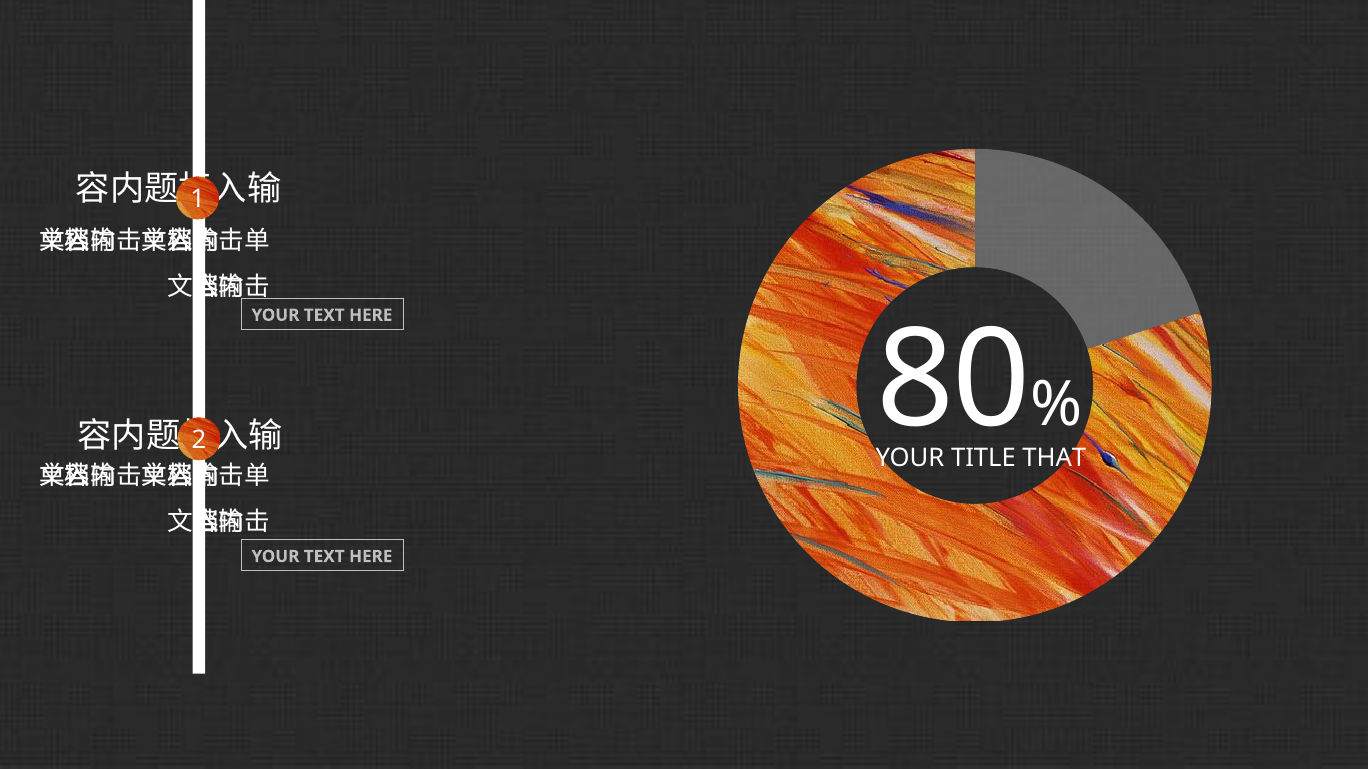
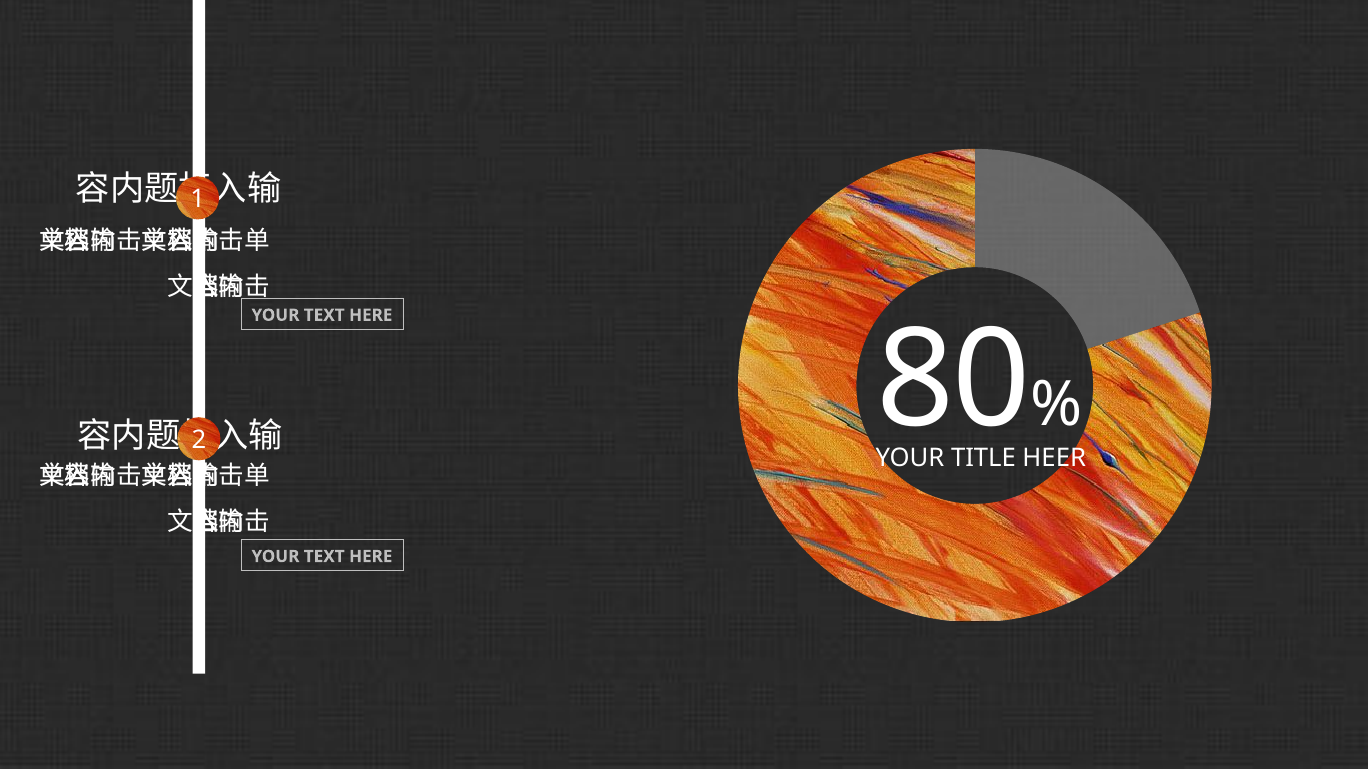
THAT: THAT -> HEER
